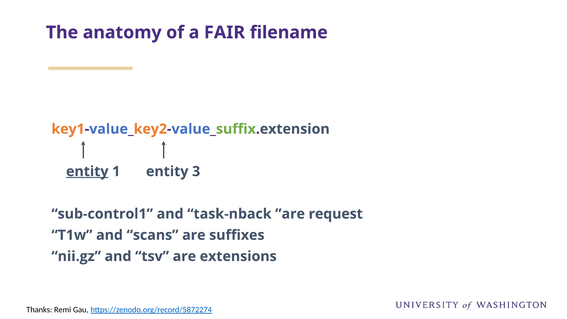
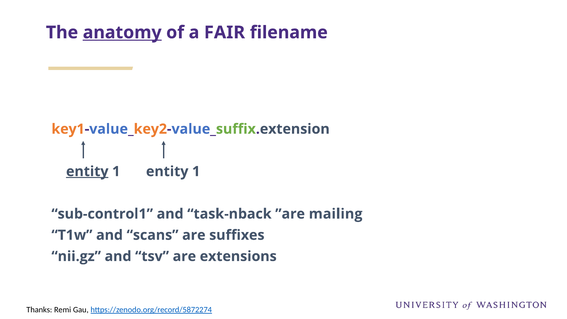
anatomy underline: none -> present
1 entity 3: 3 -> 1
request: request -> mailing
